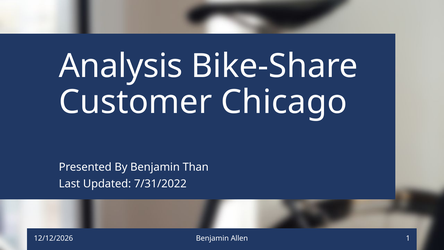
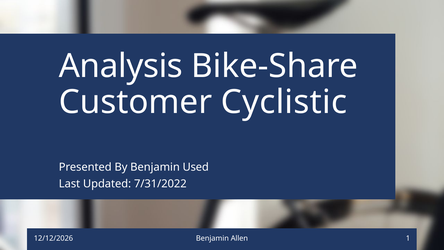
Chicago: Chicago -> Cyclistic
Than: Than -> Used
